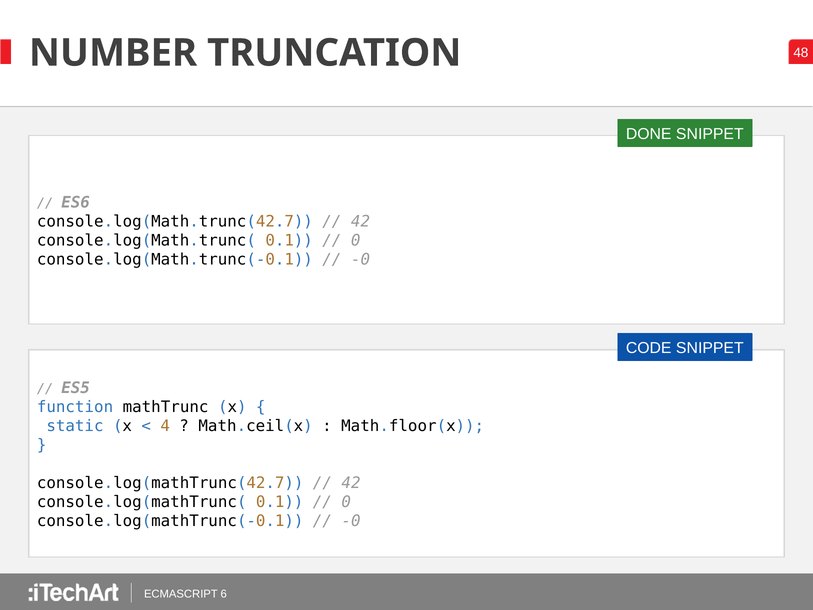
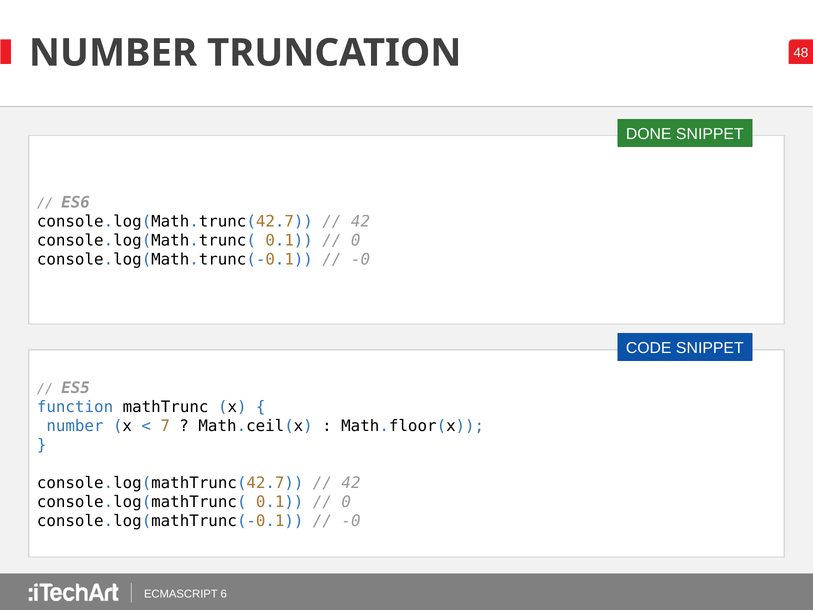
static at (75, 426): static -> number
4: 4 -> 7
